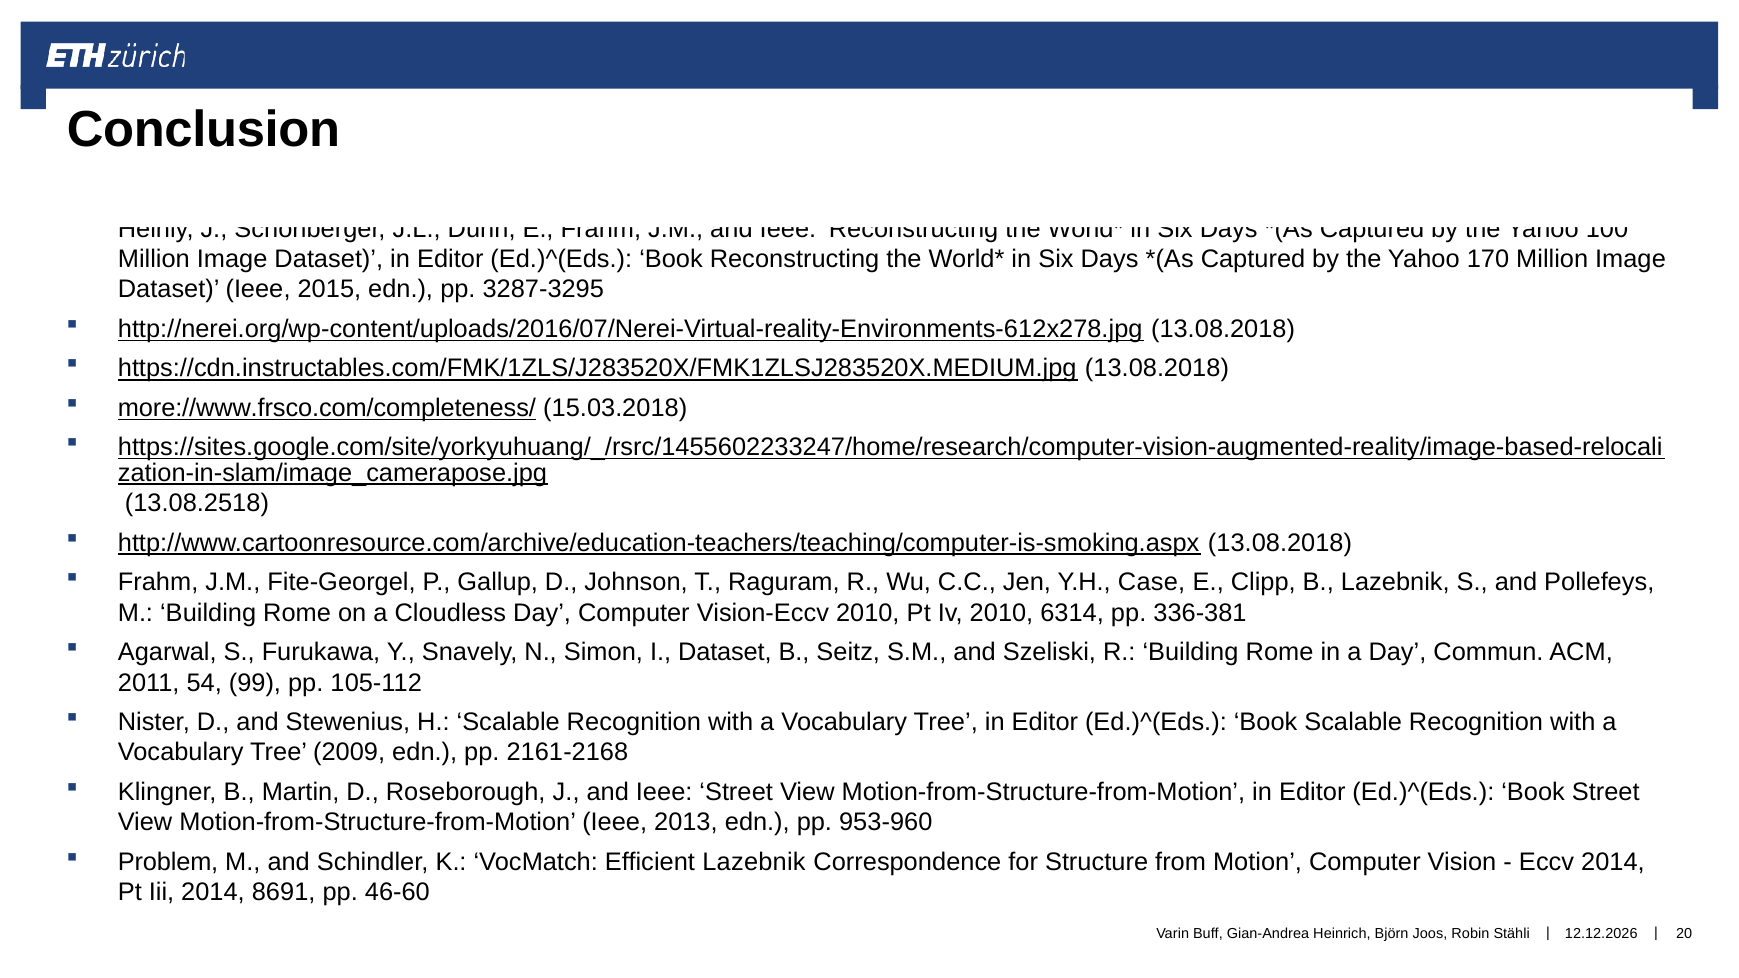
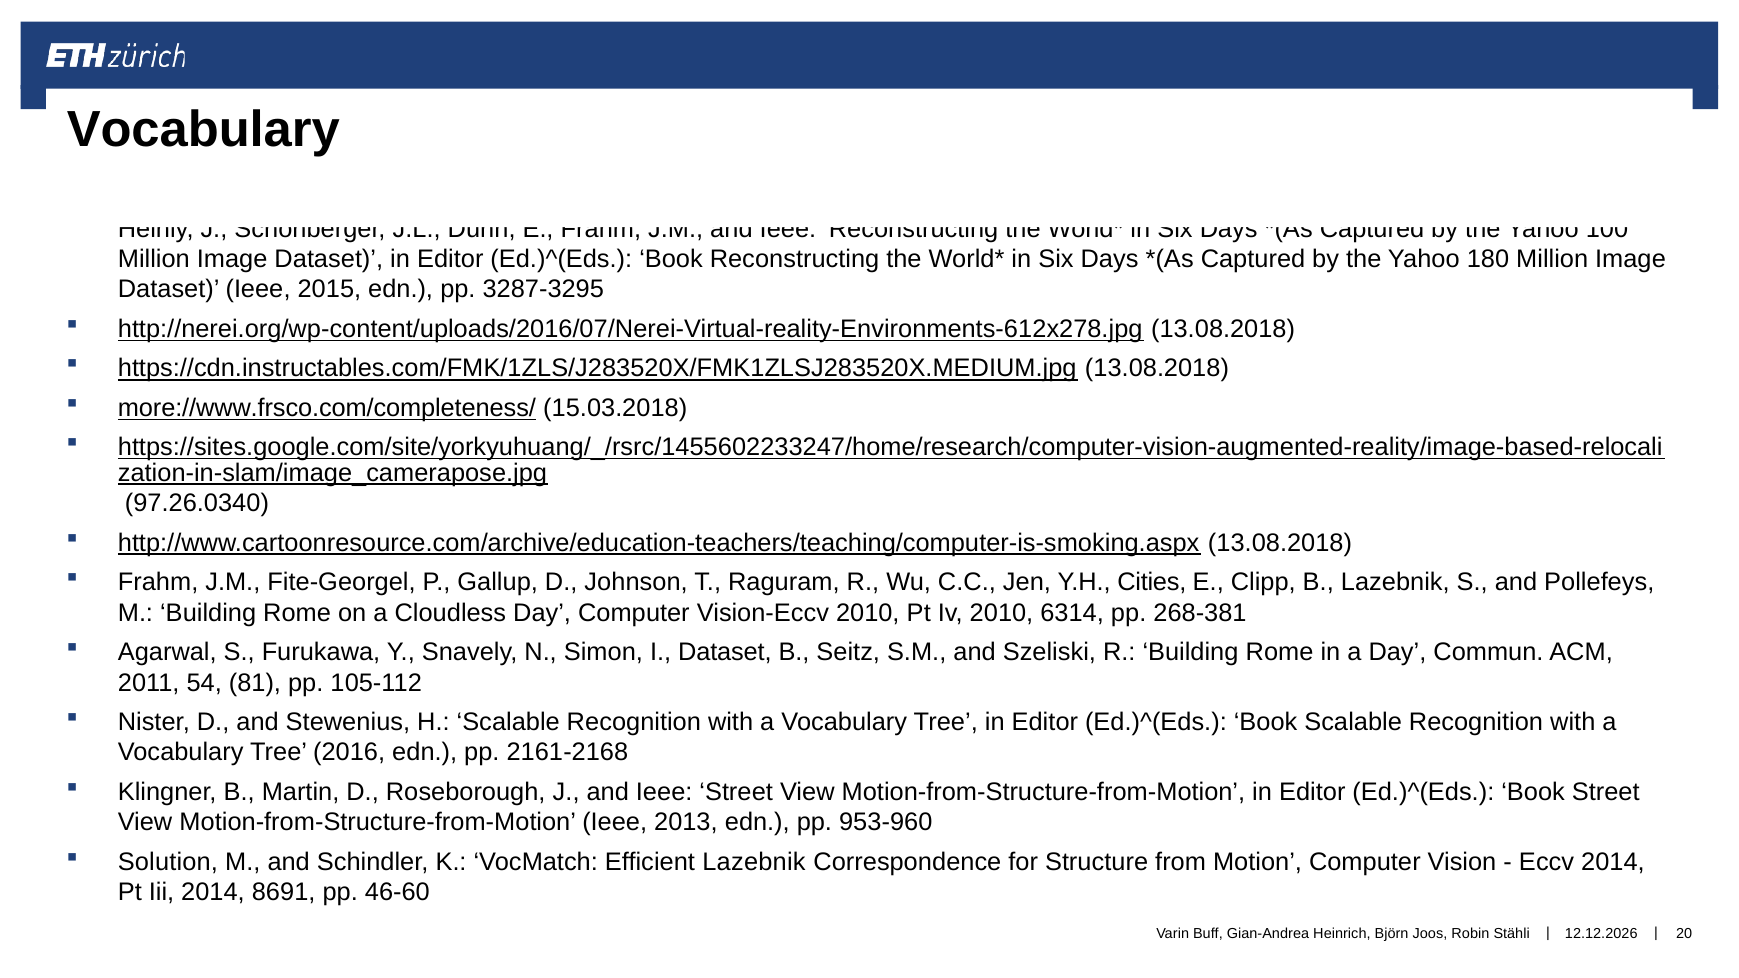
Conclusion at (203, 130): Conclusion -> Vocabulary
170: 170 -> 180
13.08.2518: 13.08.2518 -> 97.26.0340
Case: Case -> Cities
336-381: 336-381 -> 268-381
99: 99 -> 81
2009: 2009 -> 2016
Problem: Problem -> Solution
